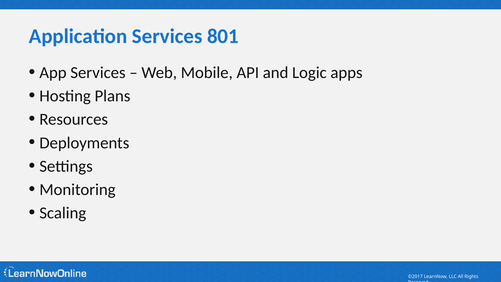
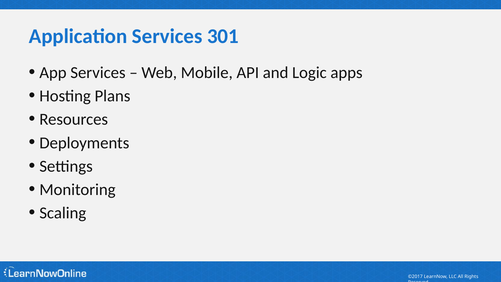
801: 801 -> 301
